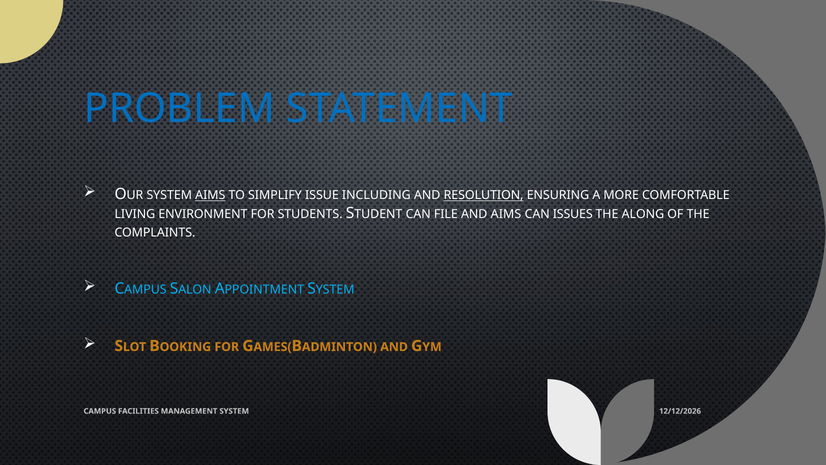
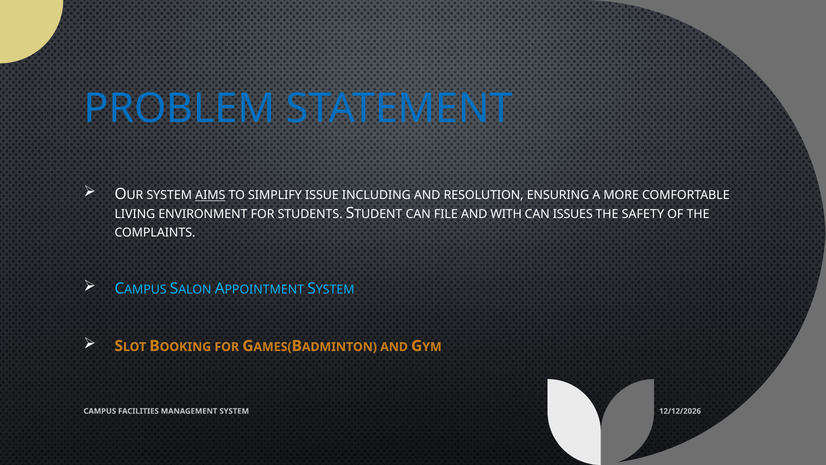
RESOLUTION underline: present -> none
AND AIMS: AIMS -> WITH
ALONG: ALONG -> SAFETY
